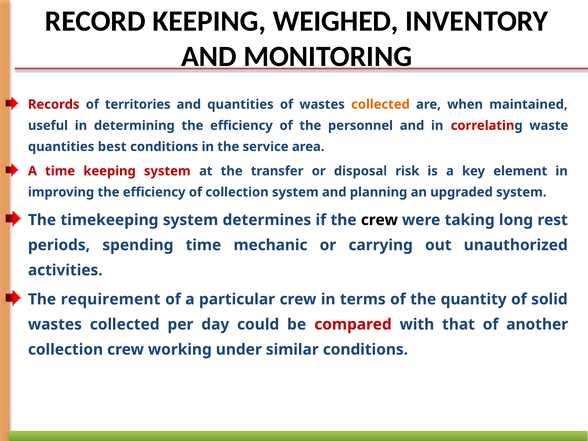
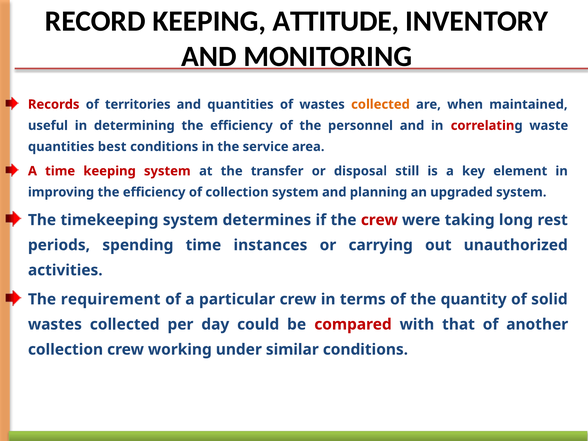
WEIGHED: WEIGHED -> ATTITUDE
risk: risk -> still
crew at (379, 220) colour: black -> red
mechanic: mechanic -> instances
